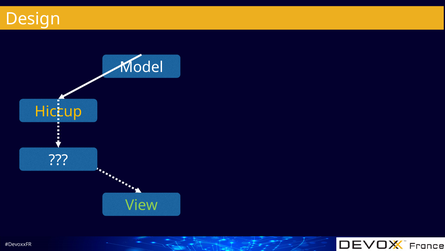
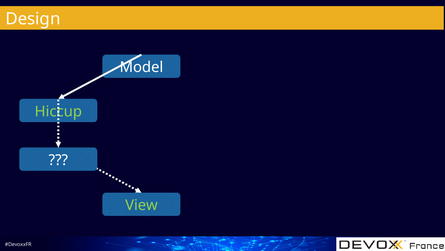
Hiccup colour: yellow -> light green
